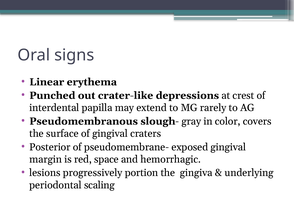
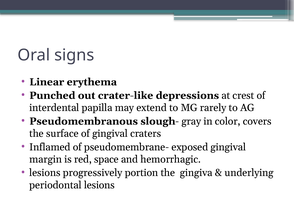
Posterior: Posterior -> Inflamed
periodontal scaling: scaling -> lesions
